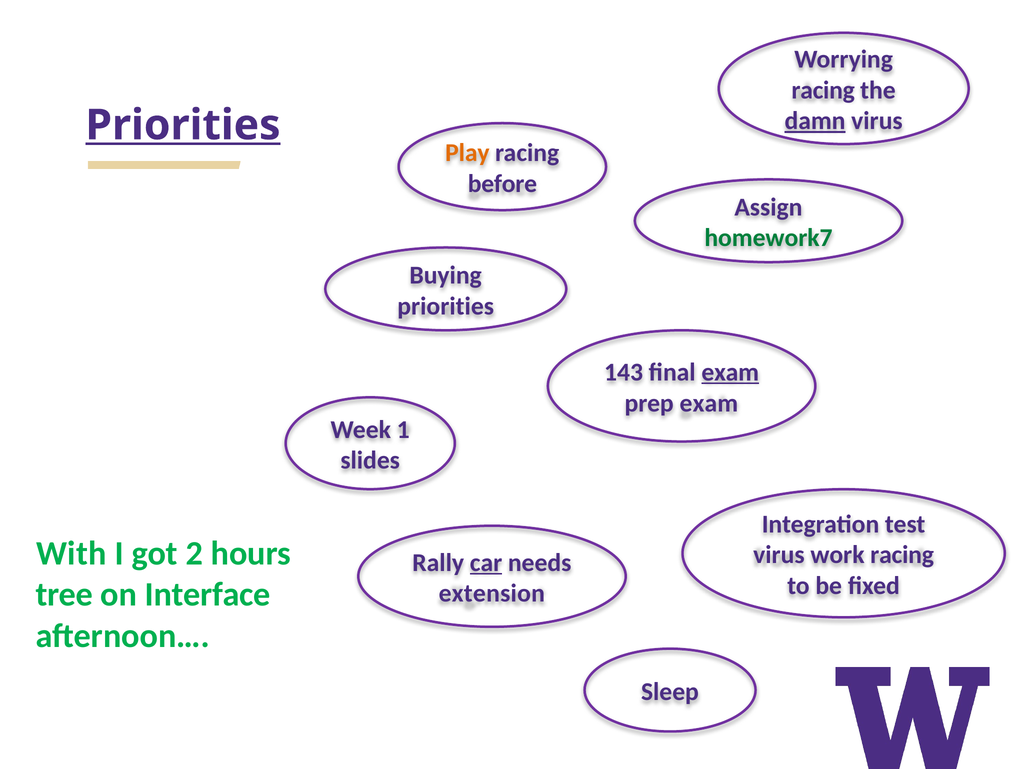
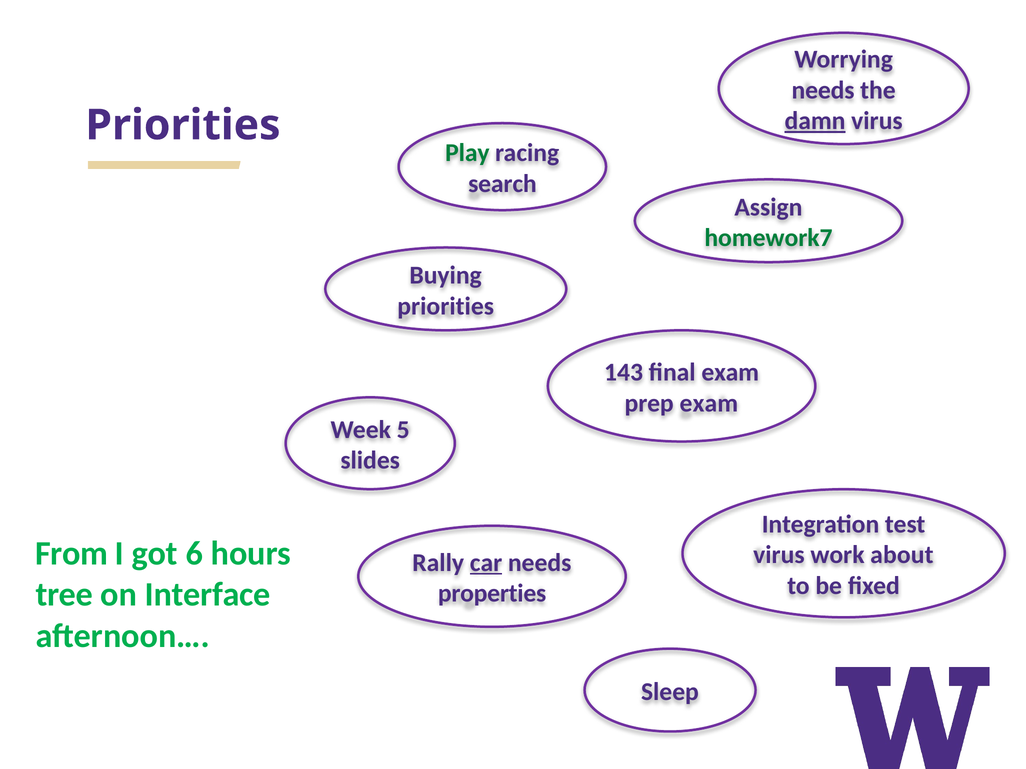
racing at (823, 90): racing -> needs
Priorities at (183, 125) underline: present -> none
Play colour: orange -> green
before: before -> search
exam at (730, 373) underline: present -> none
1: 1 -> 5
With: With -> From
2: 2 -> 6
work racing: racing -> about
extension: extension -> properties
